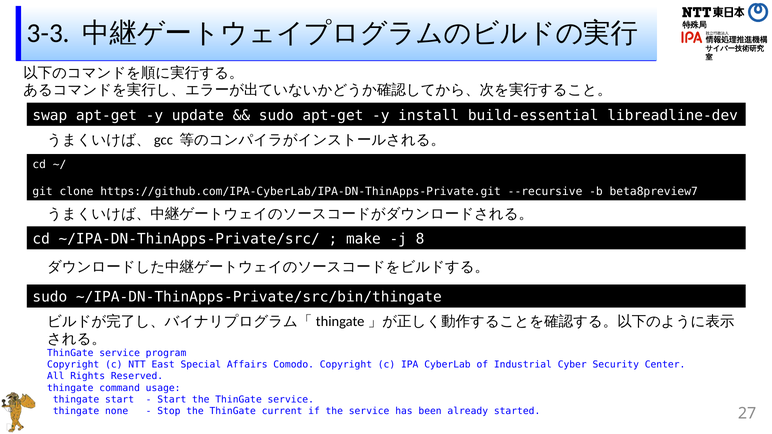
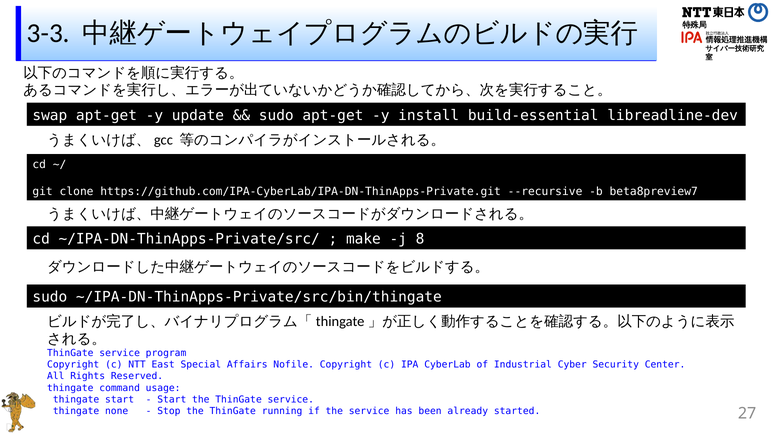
Comodo: Comodo -> Nofile
current: current -> running
